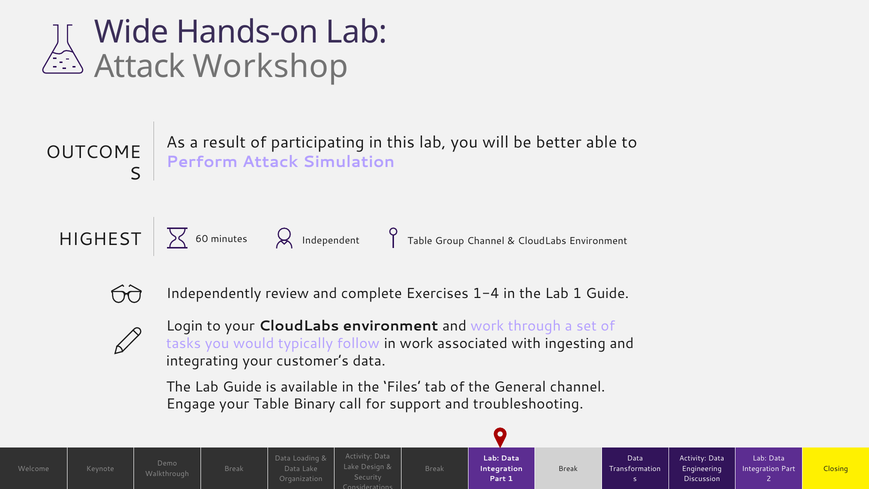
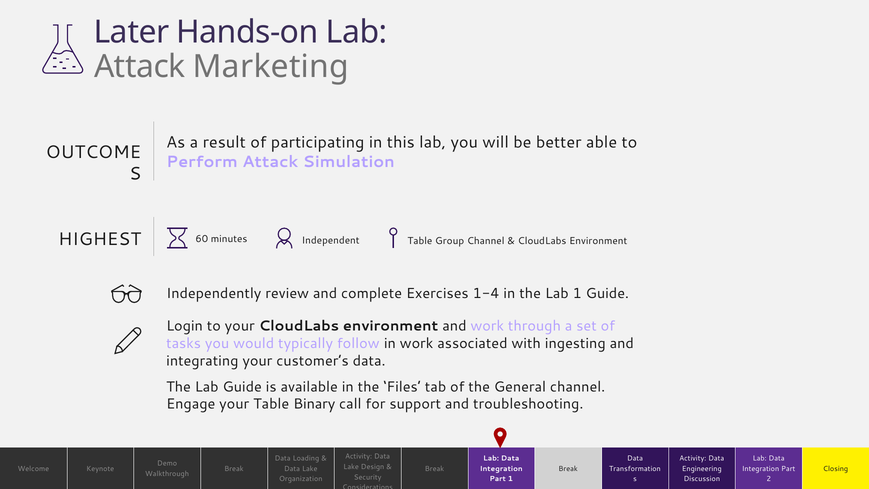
Wide: Wide -> Later
Workshop: Workshop -> Marketing
